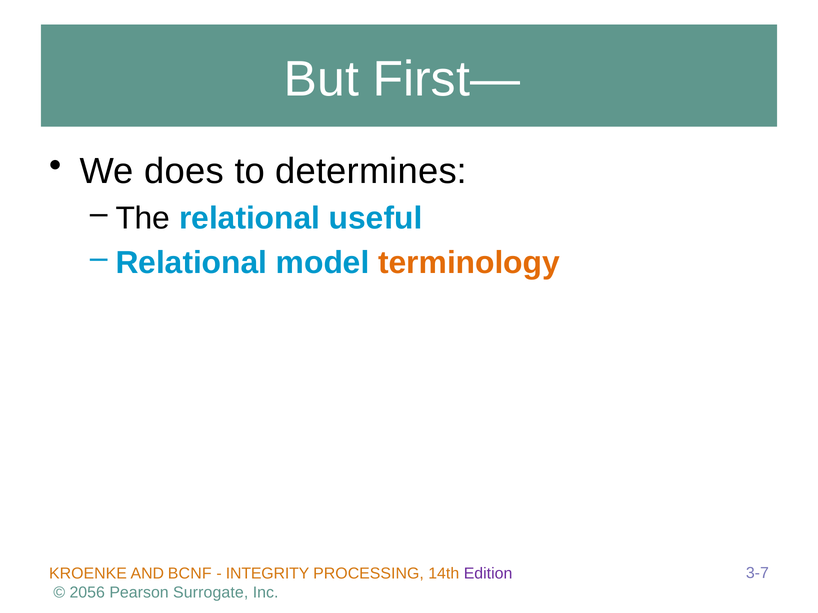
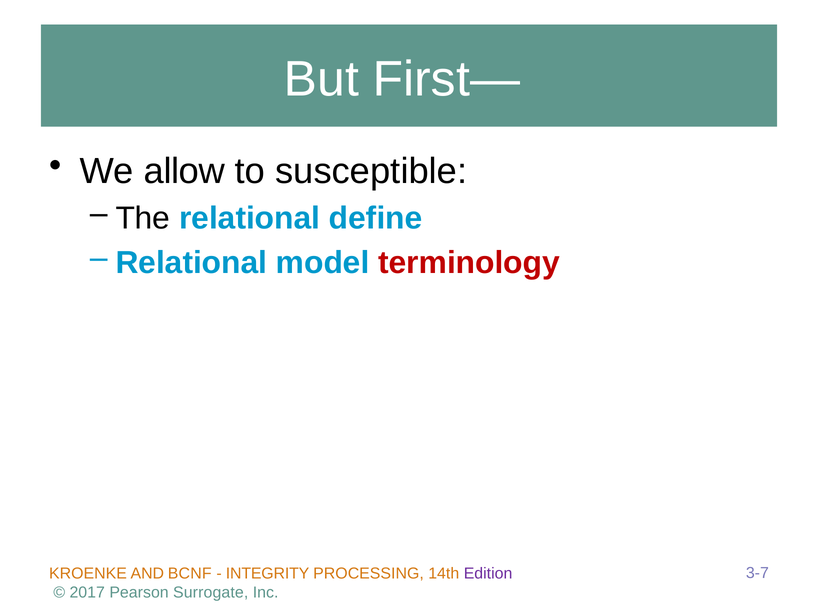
does: does -> allow
determines: determines -> susceptible
useful: useful -> define
terminology colour: orange -> red
2056: 2056 -> 2017
